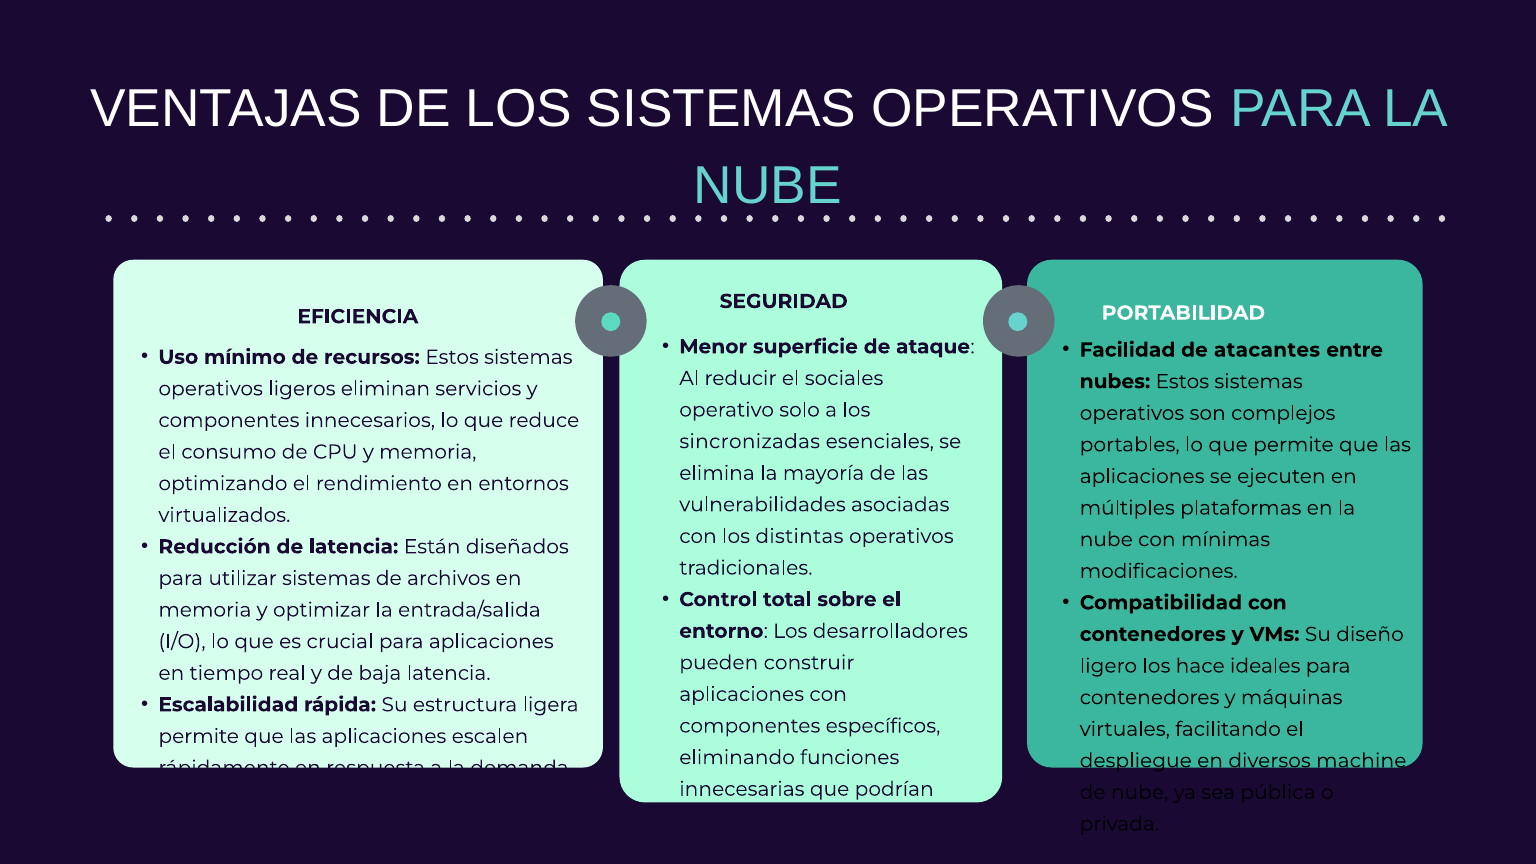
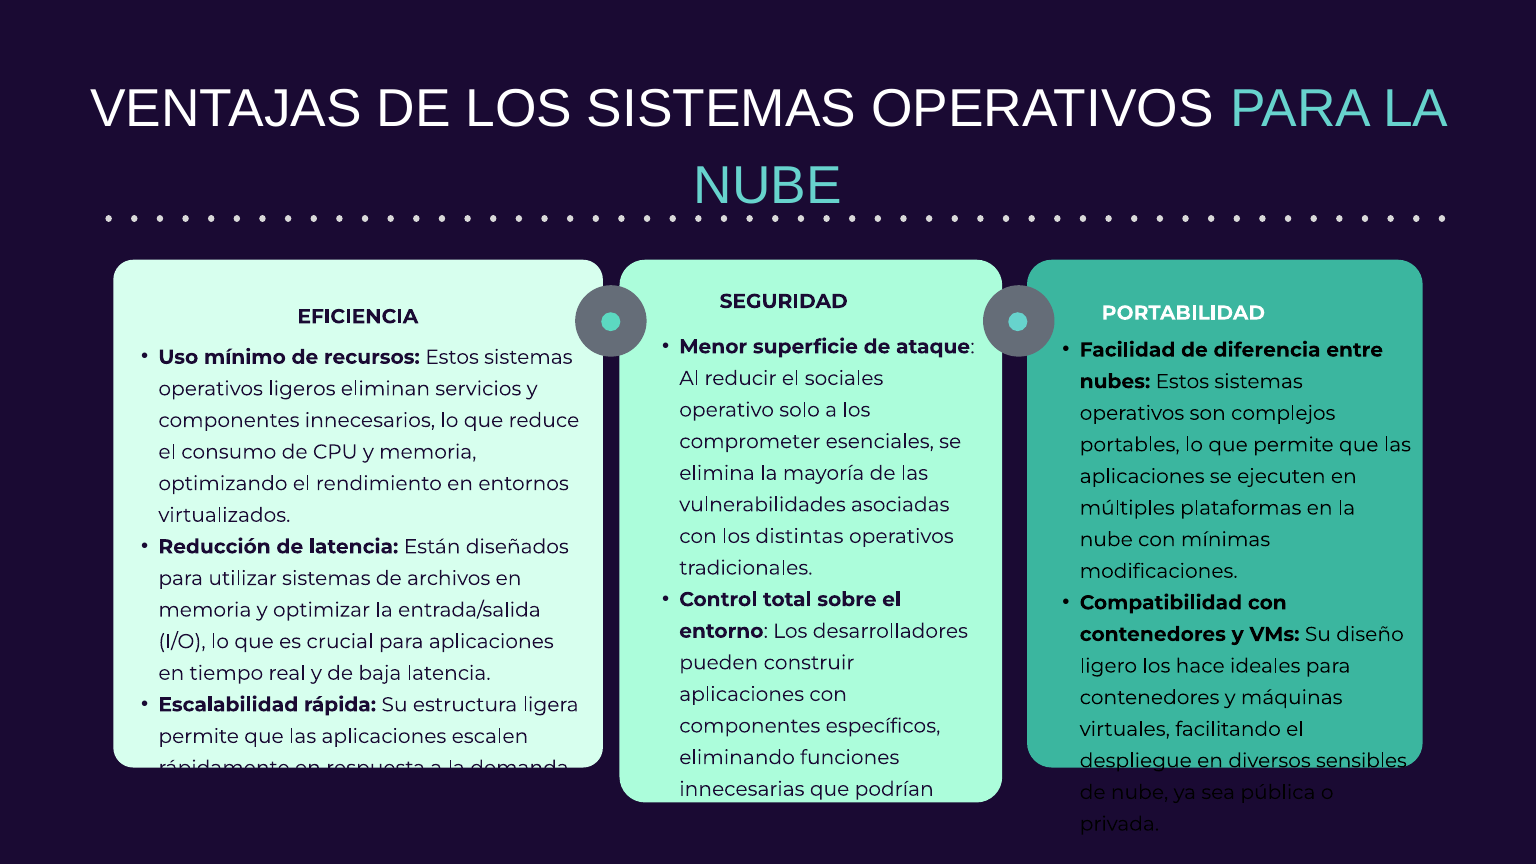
atacantes: atacantes -> diferencia
sincronizadas: sincronizadas -> comprometer
machine: machine -> sensibles
